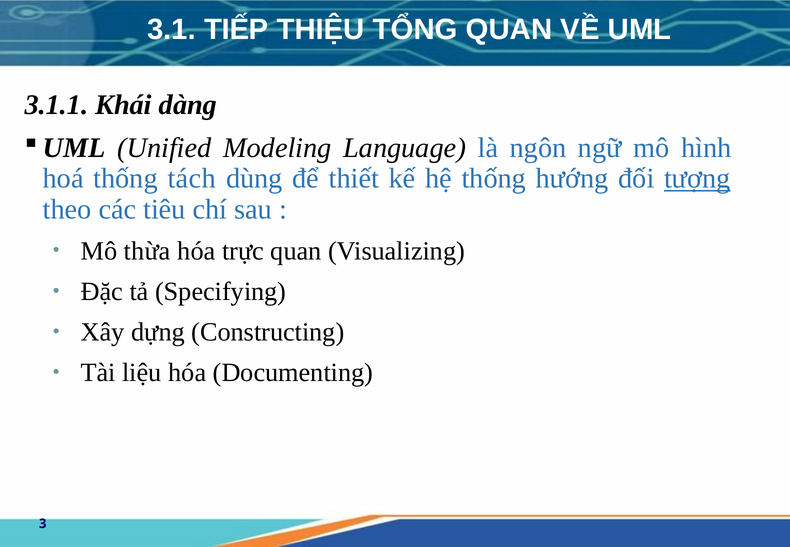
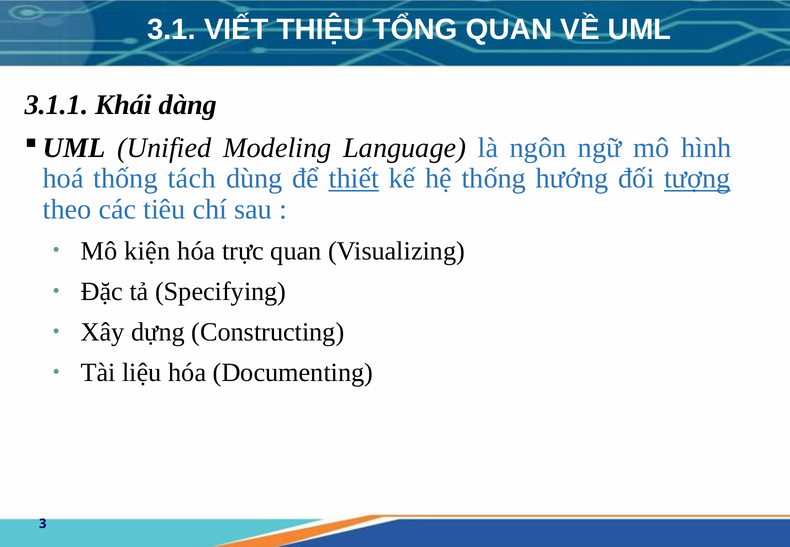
TIẾP: TIẾP -> VIẾT
thiết underline: none -> present
thừa: thừa -> kiện
